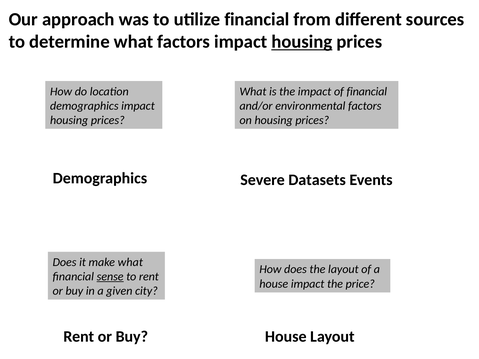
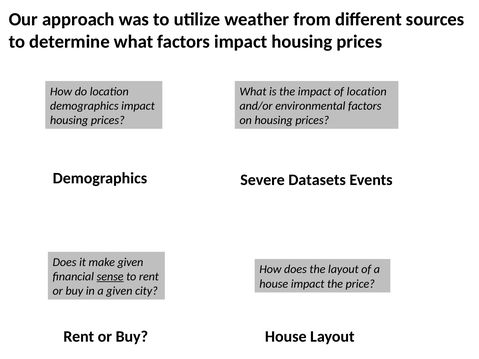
utilize financial: financial -> weather
housing at (302, 42) underline: present -> none
of financial: financial -> location
make what: what -> given
